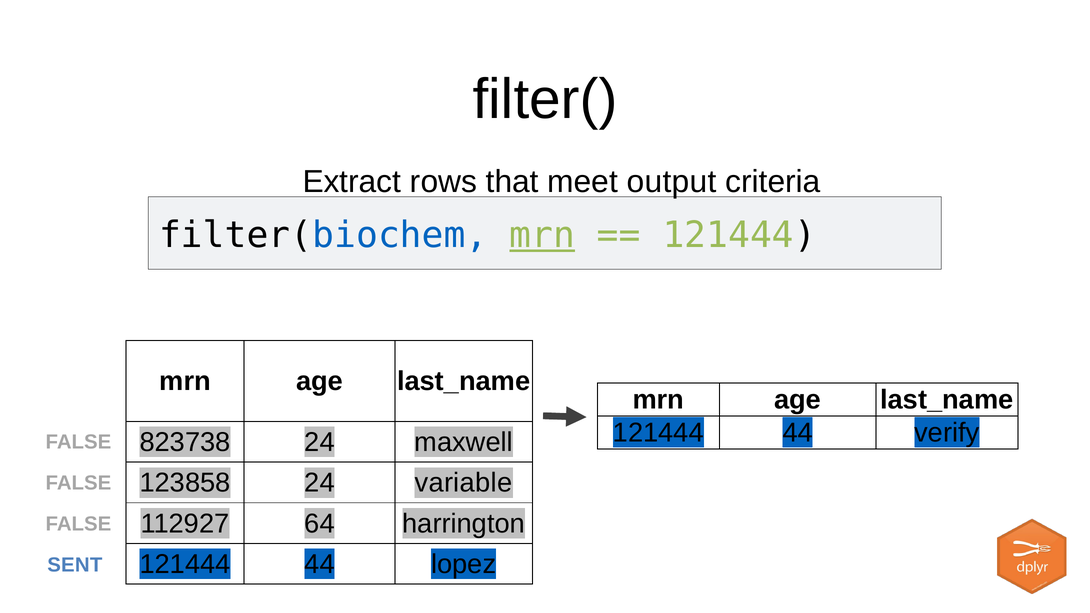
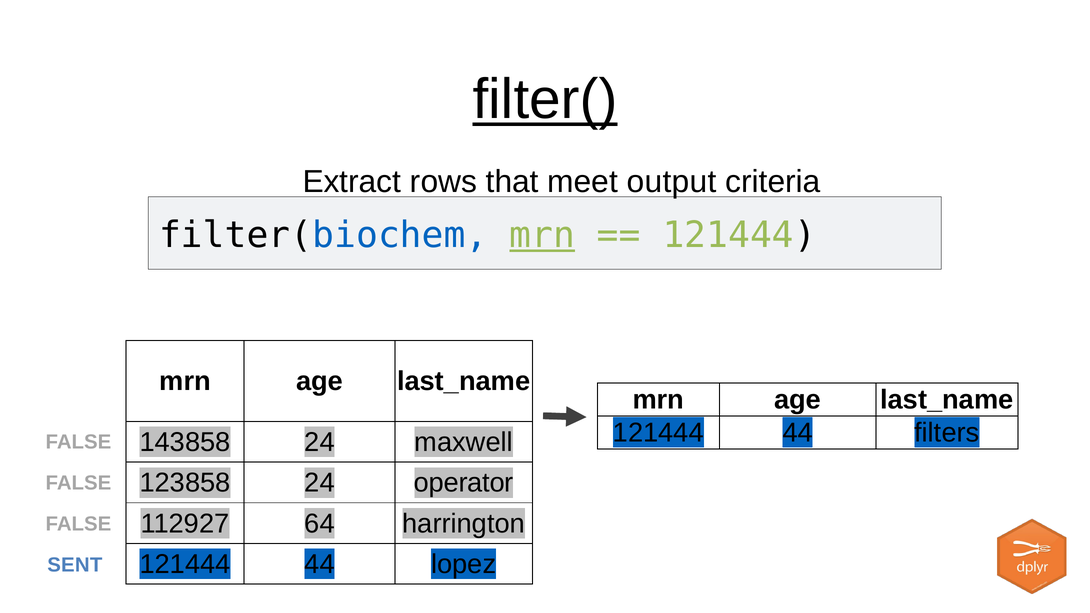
filter( underline: none -> present
verify: verify -> filters
823738: 823738 -> 143858
variable: variable -> operator
